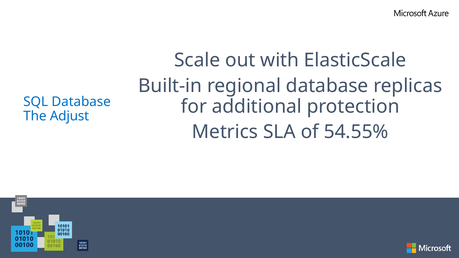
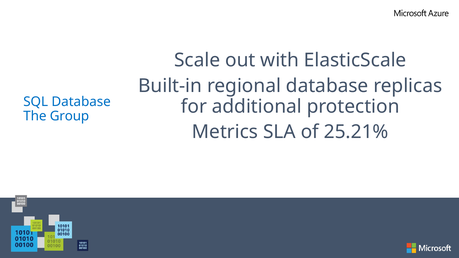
Adjust: Adjust -> Group
54.55%: 54.55% -> 25.21%
